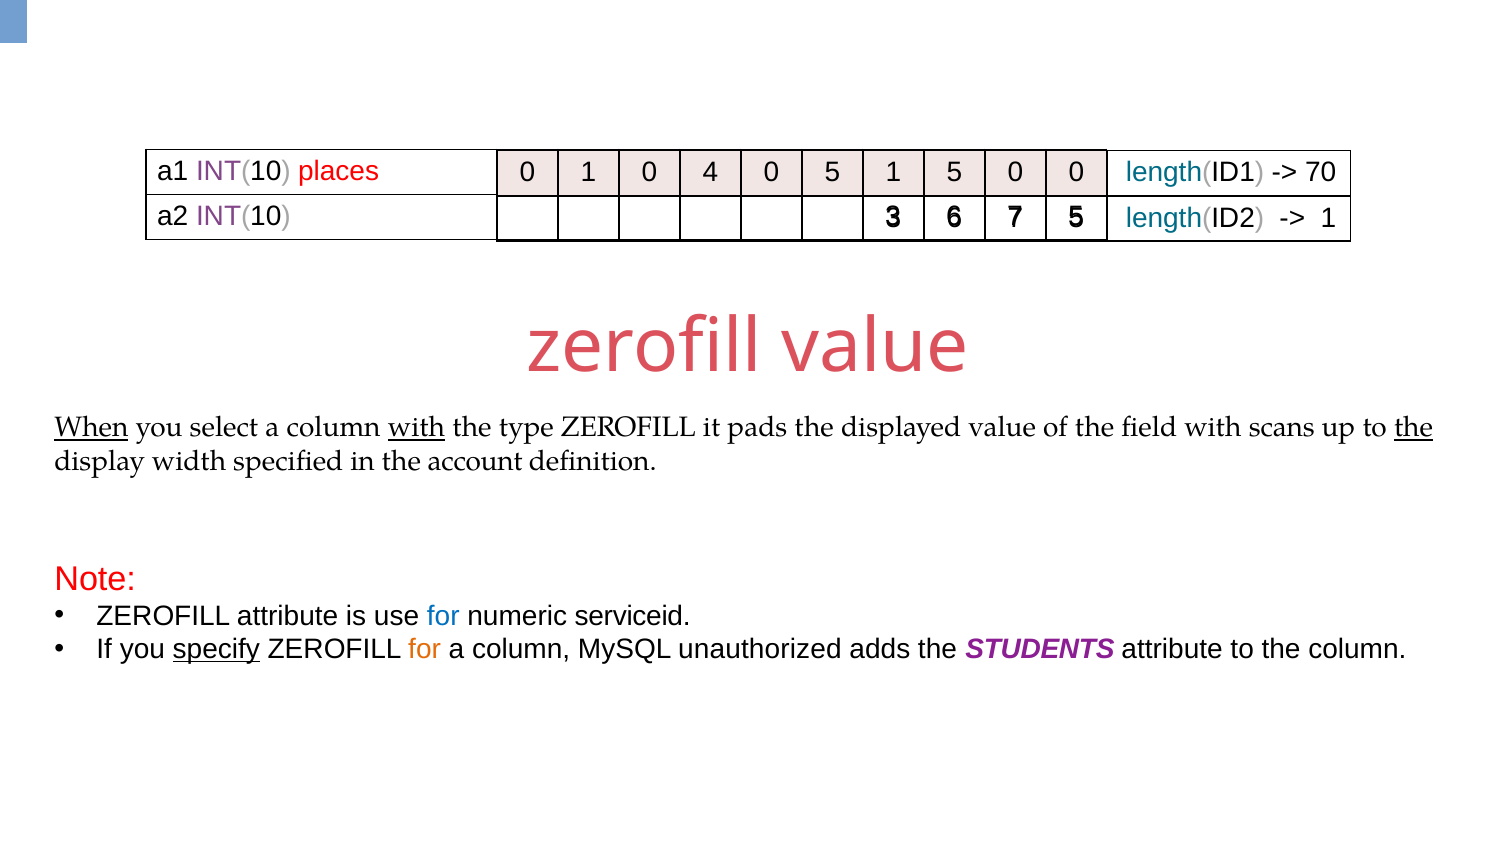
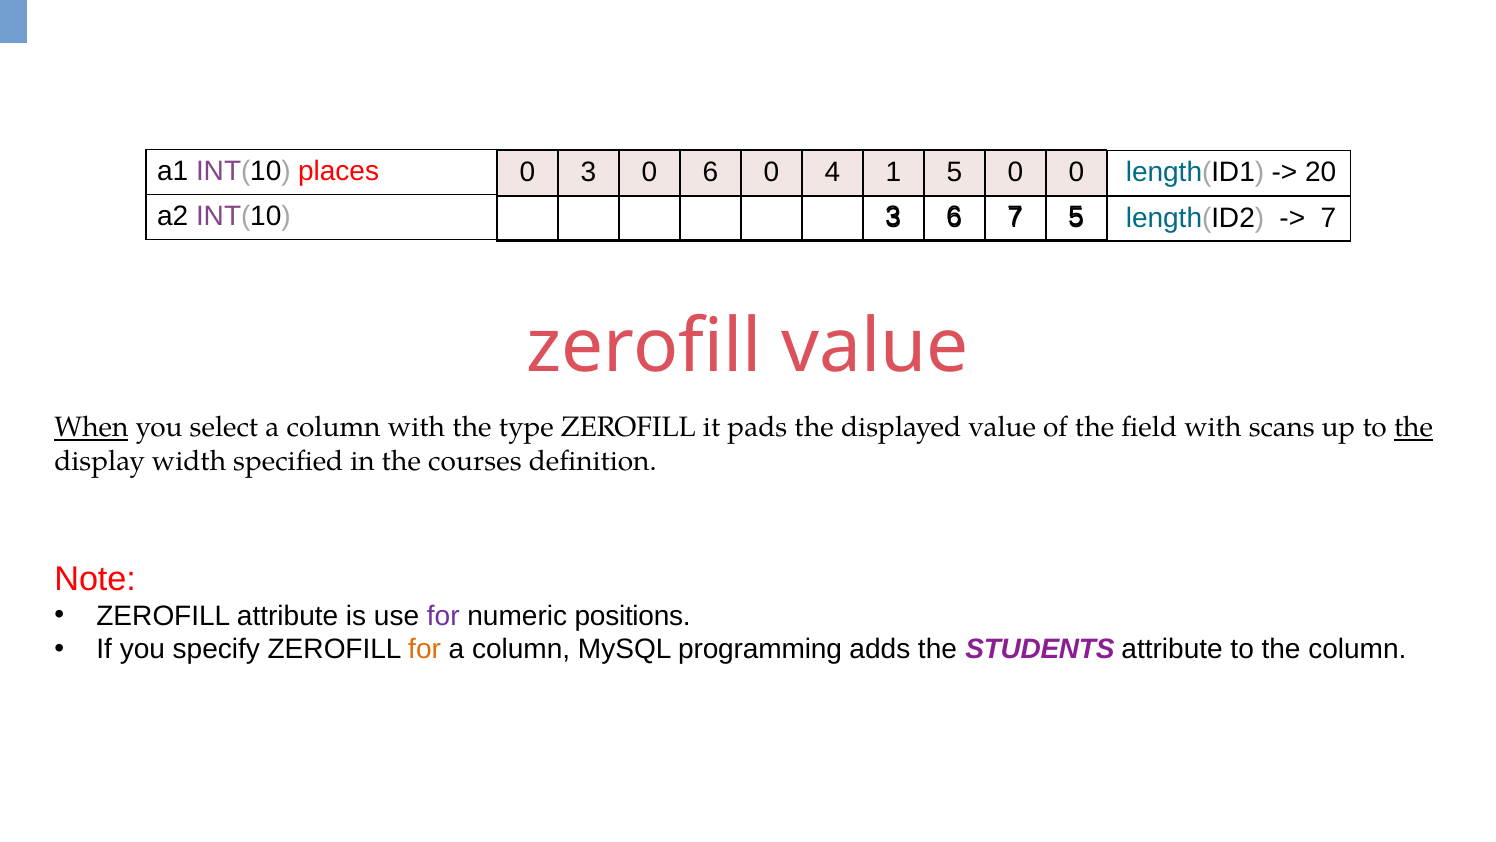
0 1: 1 -> 3
0 4: 4 -> 6
0 5: 5 -> 4
70: 70 -> 20
1 at (1329, 218): 1 -> 7
with at (416, 427) underline: present -> none
account: account -> courses
for at (443, 615) colour: blue -> purple
serviceid: serviceid -> positions
specify underline: present -> none
unauthorized: unauthorized -> programming
